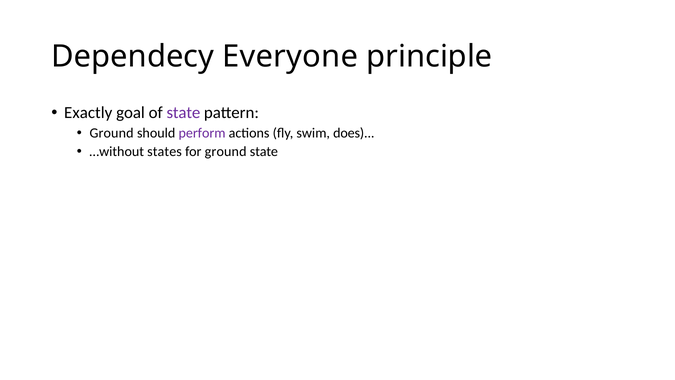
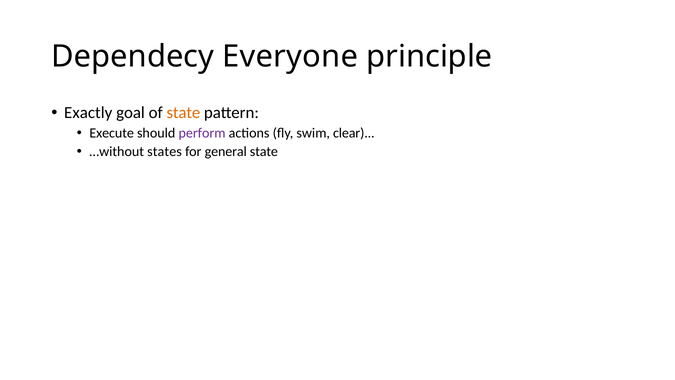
state at (183, 113) colour: purple -> orange
Ground at (112, 133): Ground -> Execute
does: does -> clear
for ground: ground -> general
